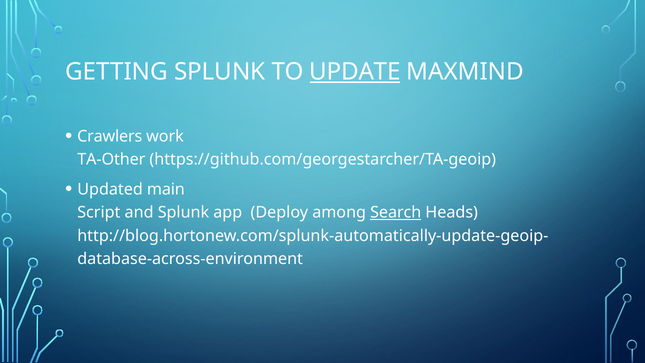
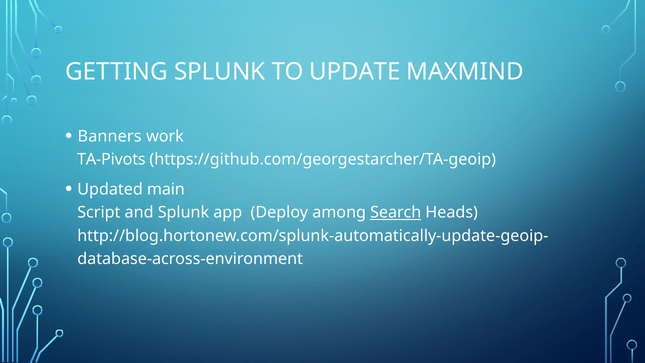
UPDATE underline: present -> none
Crawlers: Crawlers -> Banners
TA-Other: TA-Other -> TA-Pivots
